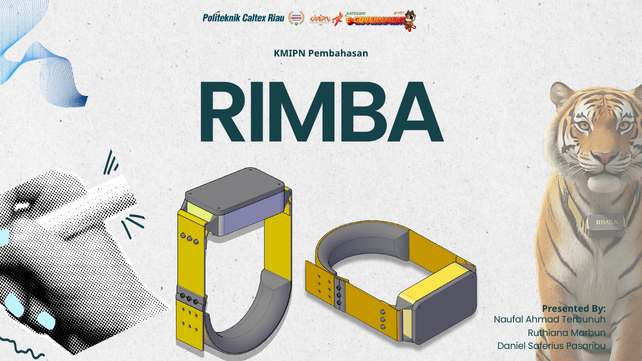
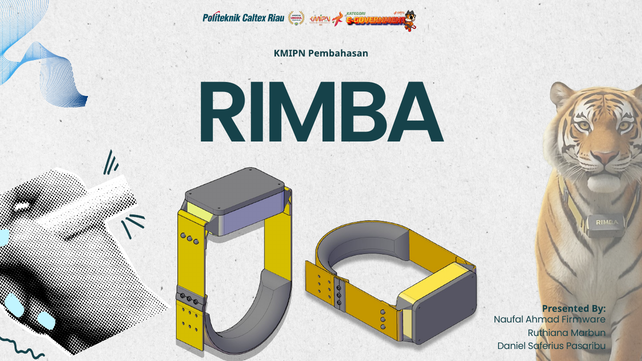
Terbunuh: Terbunuh -> Firmware
